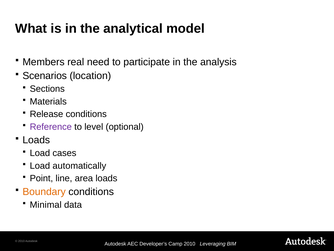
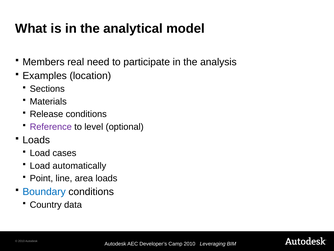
Scenarios: Scenarios -> Examples
Boundary colour: orange -> blue
Minimal: Minimal -> Country
